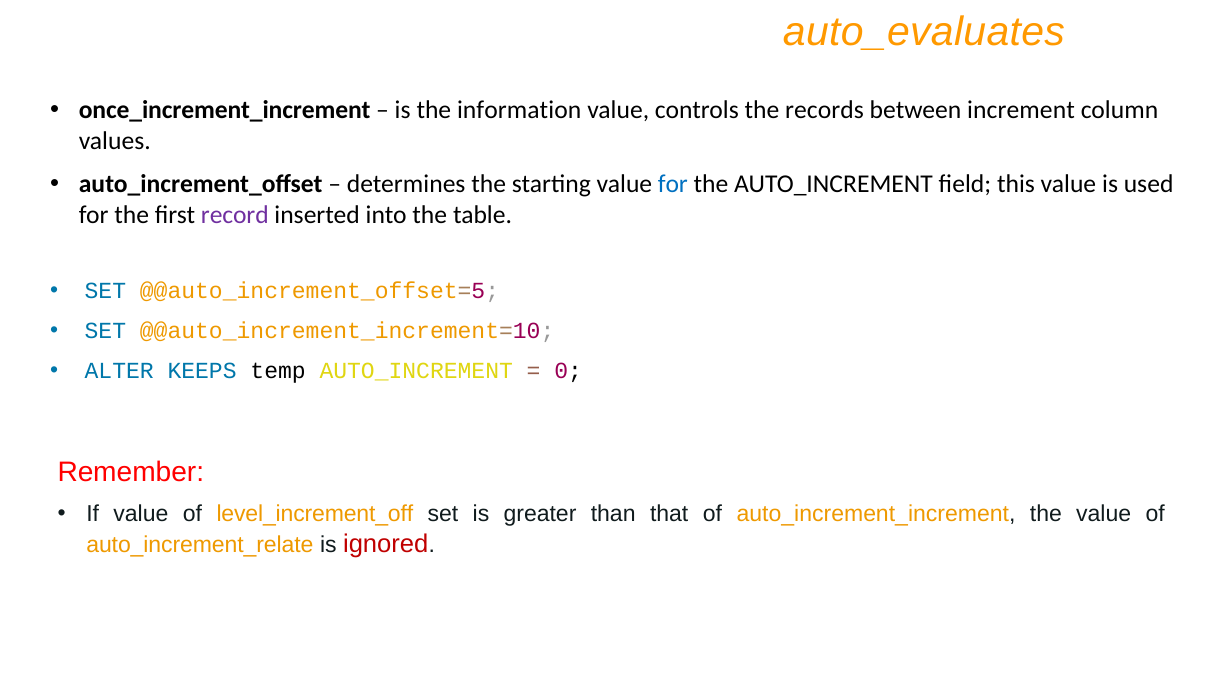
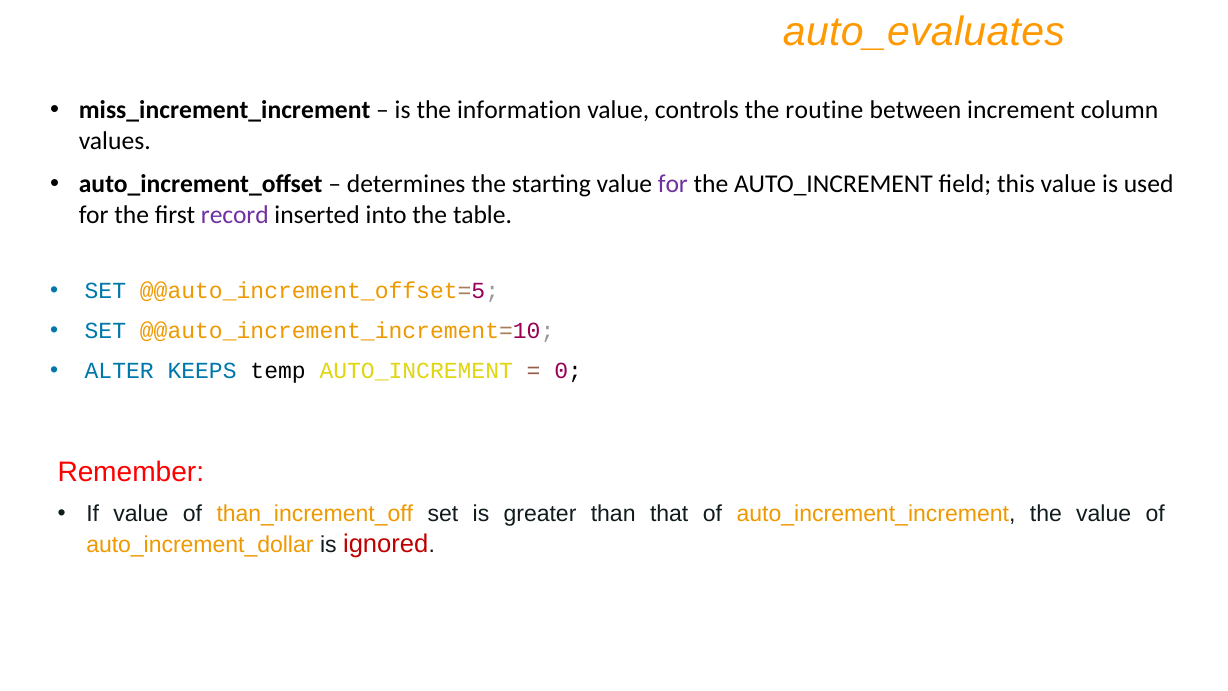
once_increment_increment: once_increment_increment -> miss_increment_increment
records: records -> routine
for at (673, 184) colour: blue -> purple
level_increment_off: level_increment_off -> than_increment_off
auto_increment_relate: auto_increment_relate -> auto_increment_dollar
